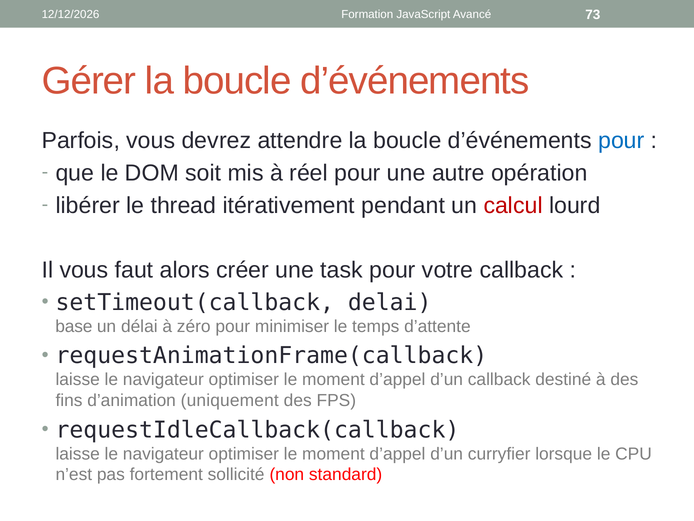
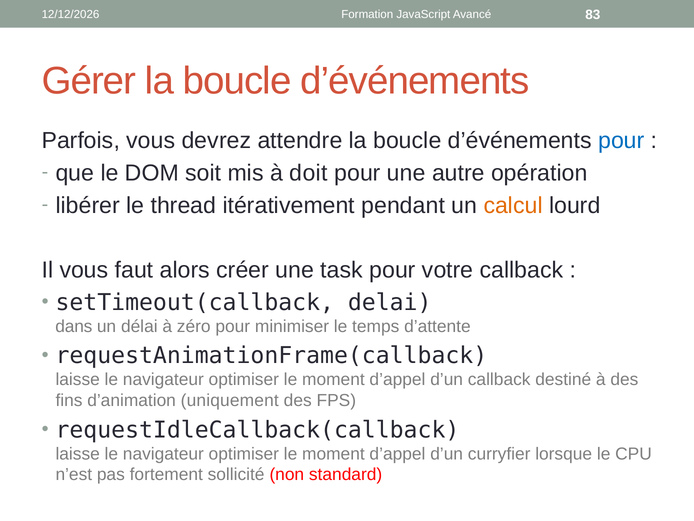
73: 73 -> 83
réel: réel -> doit
calcul colour: red -> orange
base: base -> dans
